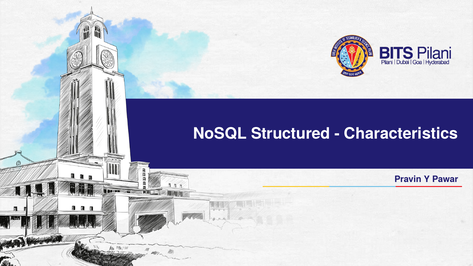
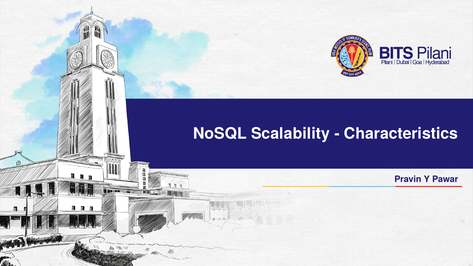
Structured: Structured -> Scalability
